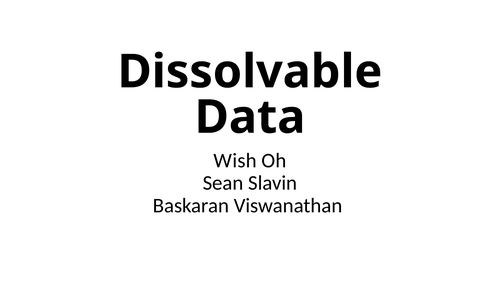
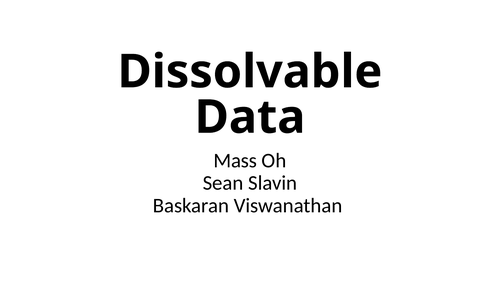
Wish: Wish -> Mass
